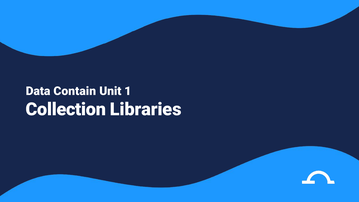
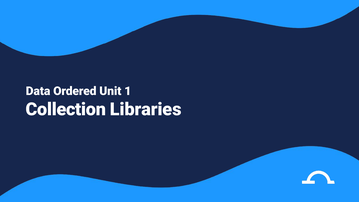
Contain: Contain -> Ordered
